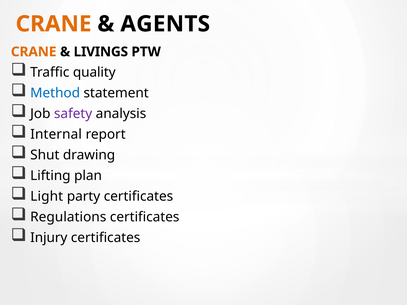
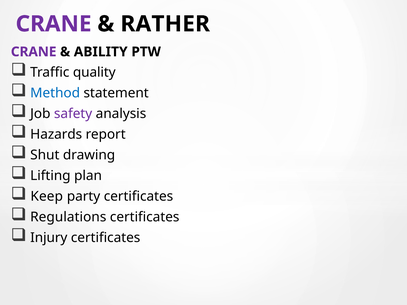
CRANE at (54, 24) colour: orange -> purple
AGENTS: AGENTS -> RATHER
CRANE at (34, 52) colour: orange -> purple
LIVINGS: LIVINGS -> ABILITY
Internal: Internal -> Hazards
Light: Light -> Keep
